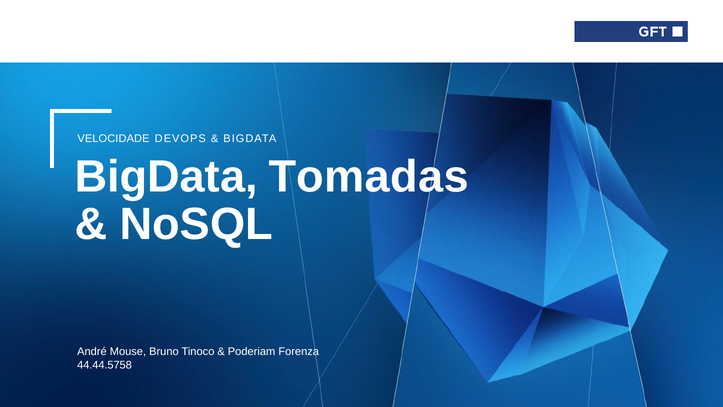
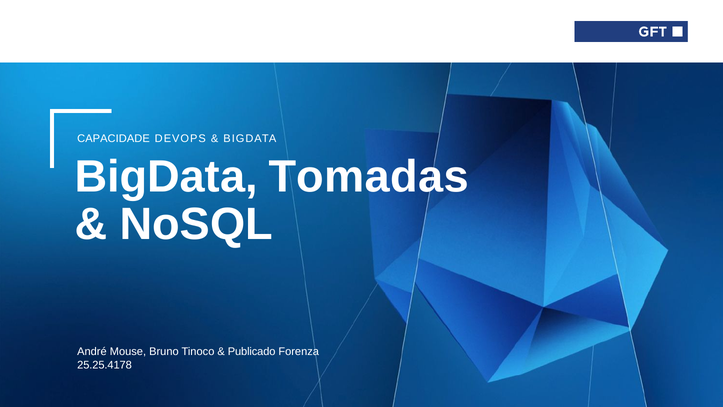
VELOCIDADE: VELOCIDADE -> CAPACIDADE
Poderiam: Poderiam -> Publicado
44.44.5758: 44.44.5758 -> 25.25.4178
